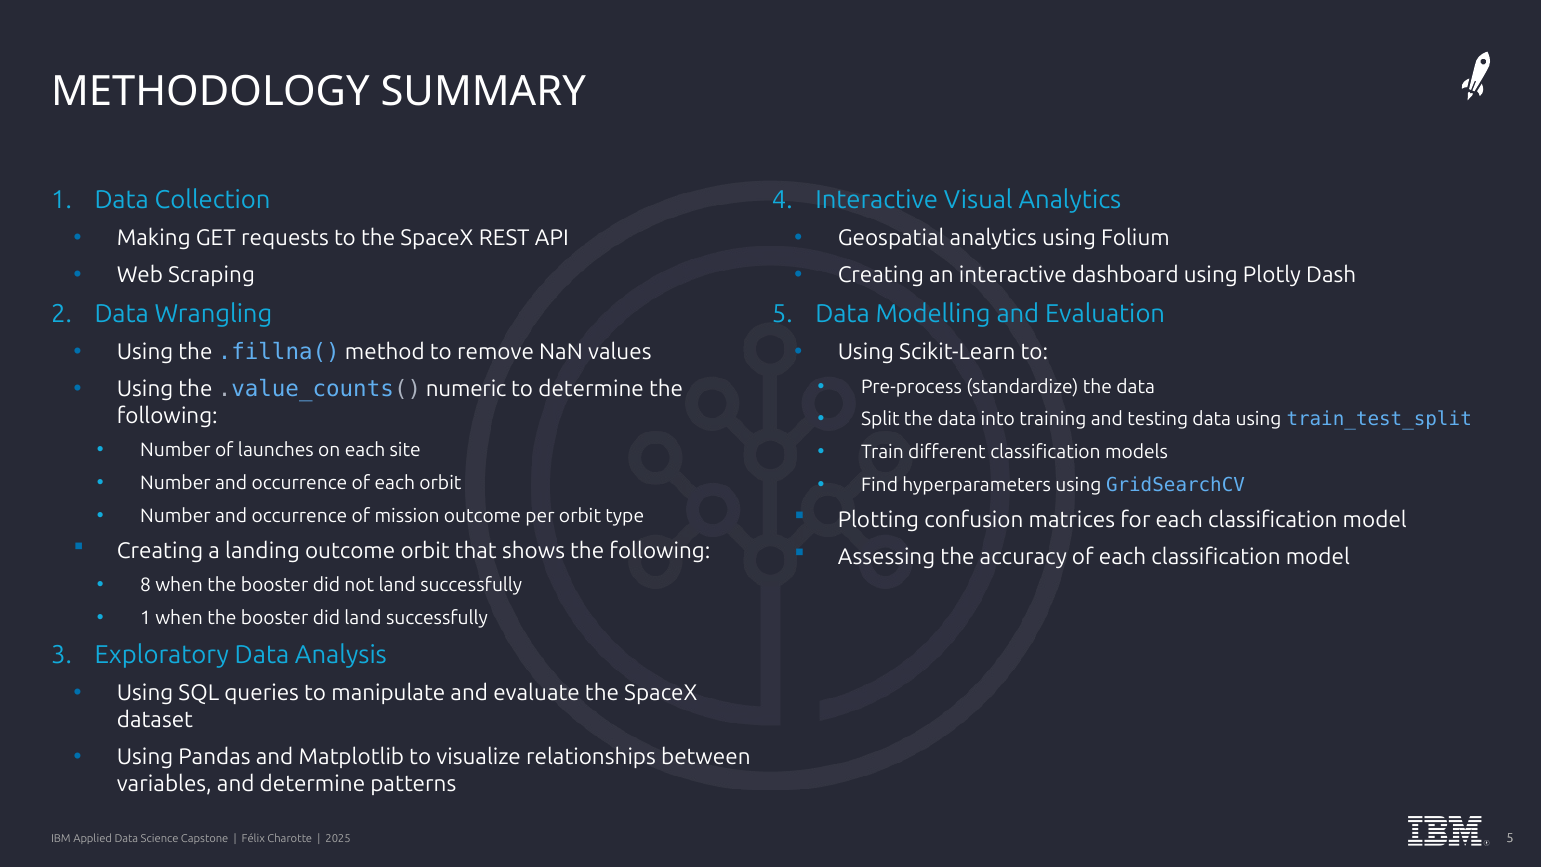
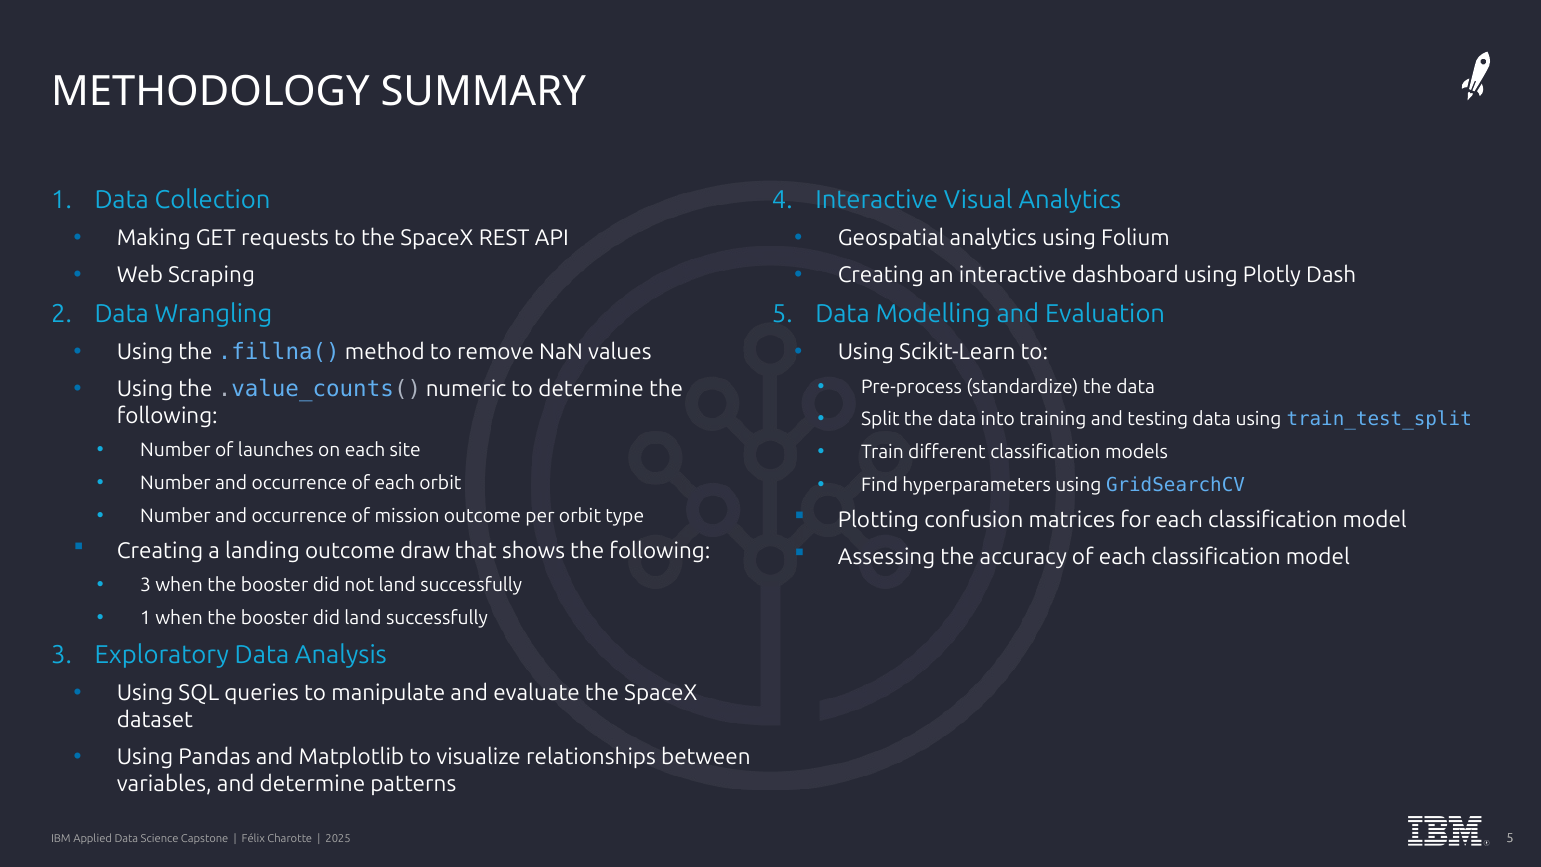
outcome orbit: orbit -> draw
8 at (146, 585): 8 -> 3
